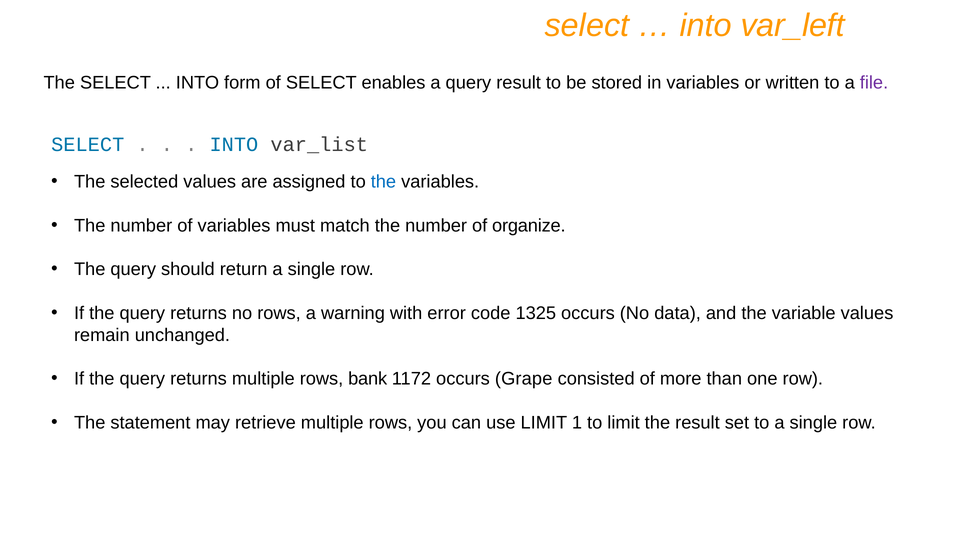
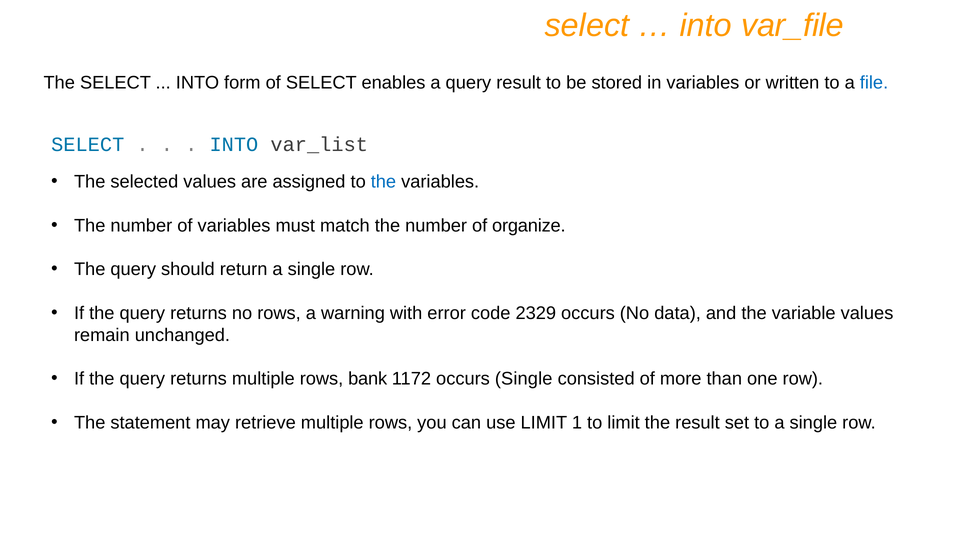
var_left: var_left -> var_file
file colour: purple -> blue
1325: 1325 -> 2329
occurs Grape: Grape -> Single
